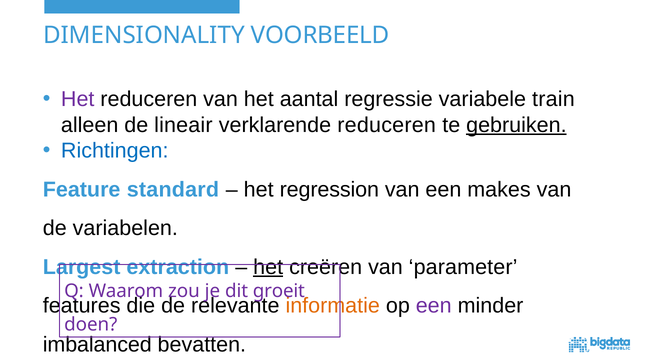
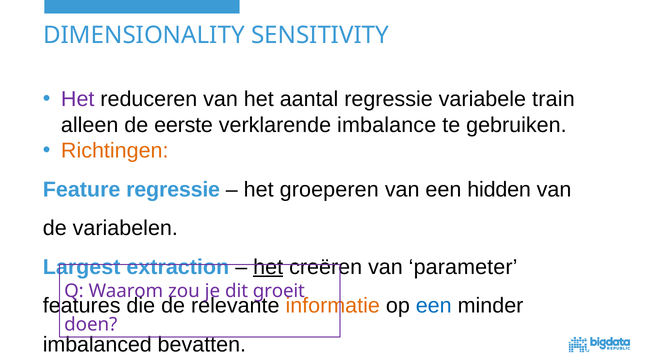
VOORBEELD: VOORBEELD -> SENSITIVITY
lineair: lineair -> eerste
verklarende reduceren: reduceren -> imbalance
gebruiken underline: present -> none
Richtingen colour: blue -> orange
Feature standard: standard -> regressie
regression: regression -> groeperen
makes: makes -> hidden
een at (434, 306) colour: purple -> blue
